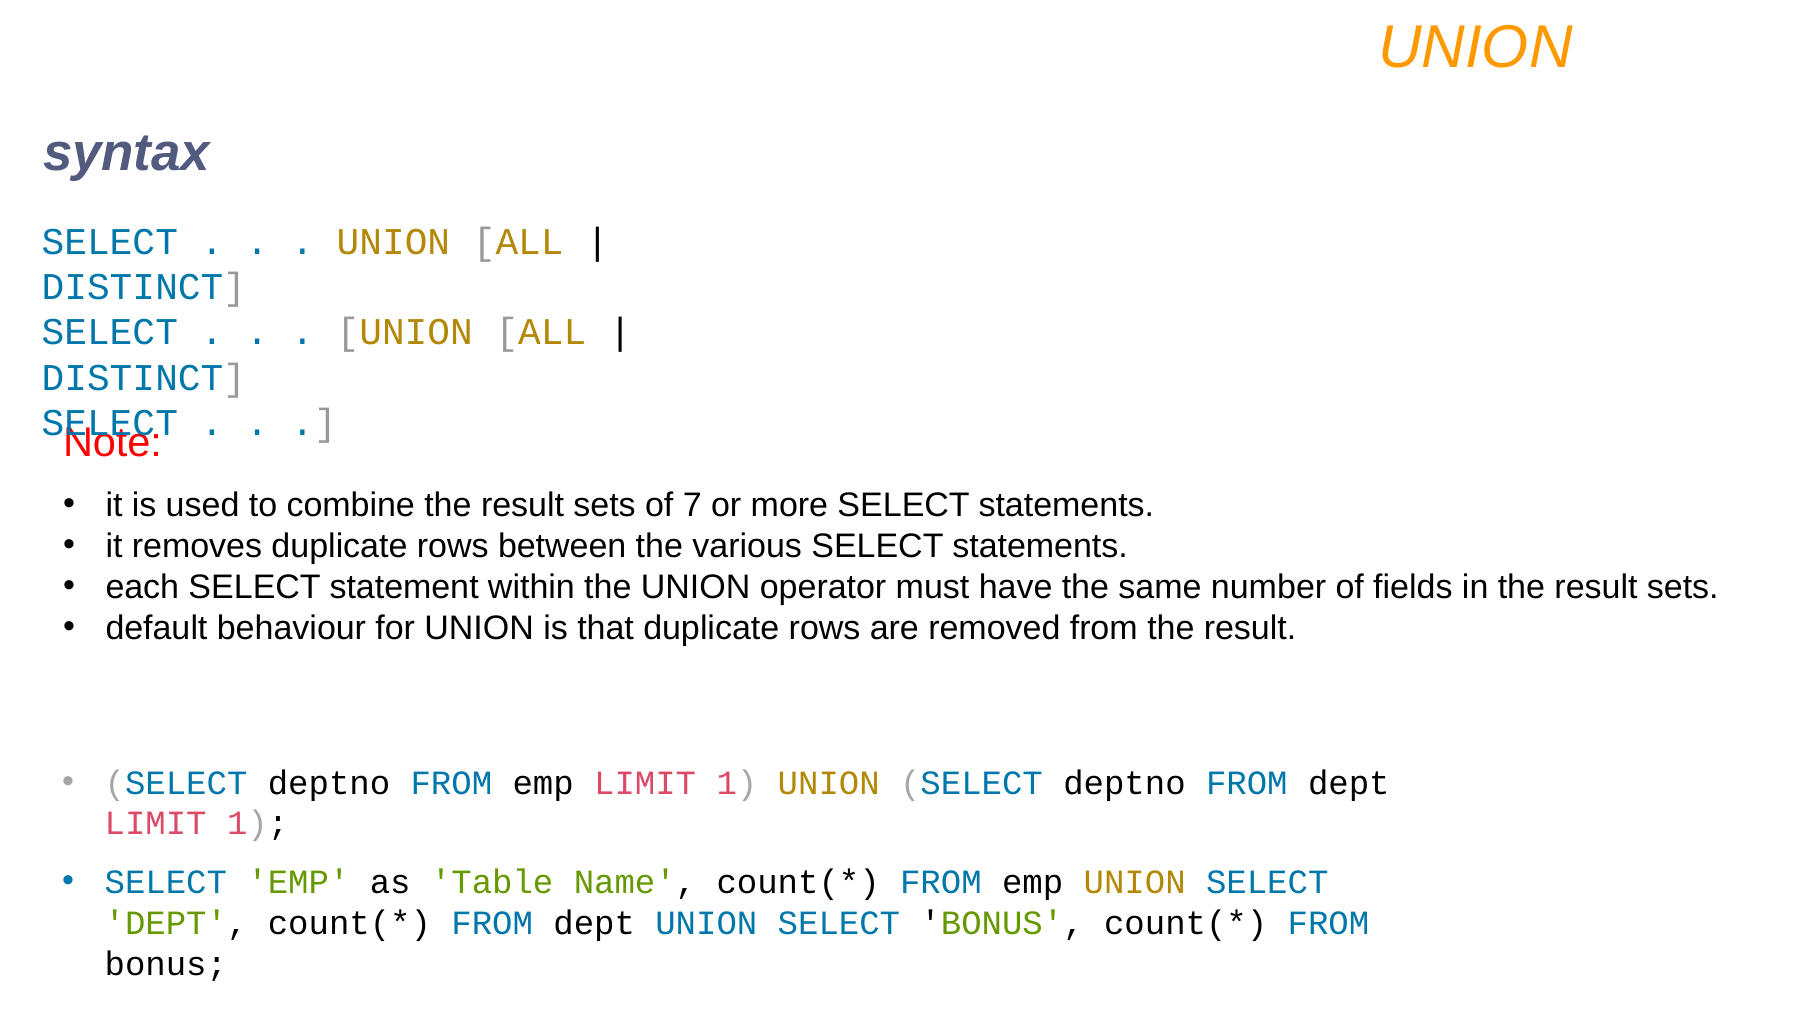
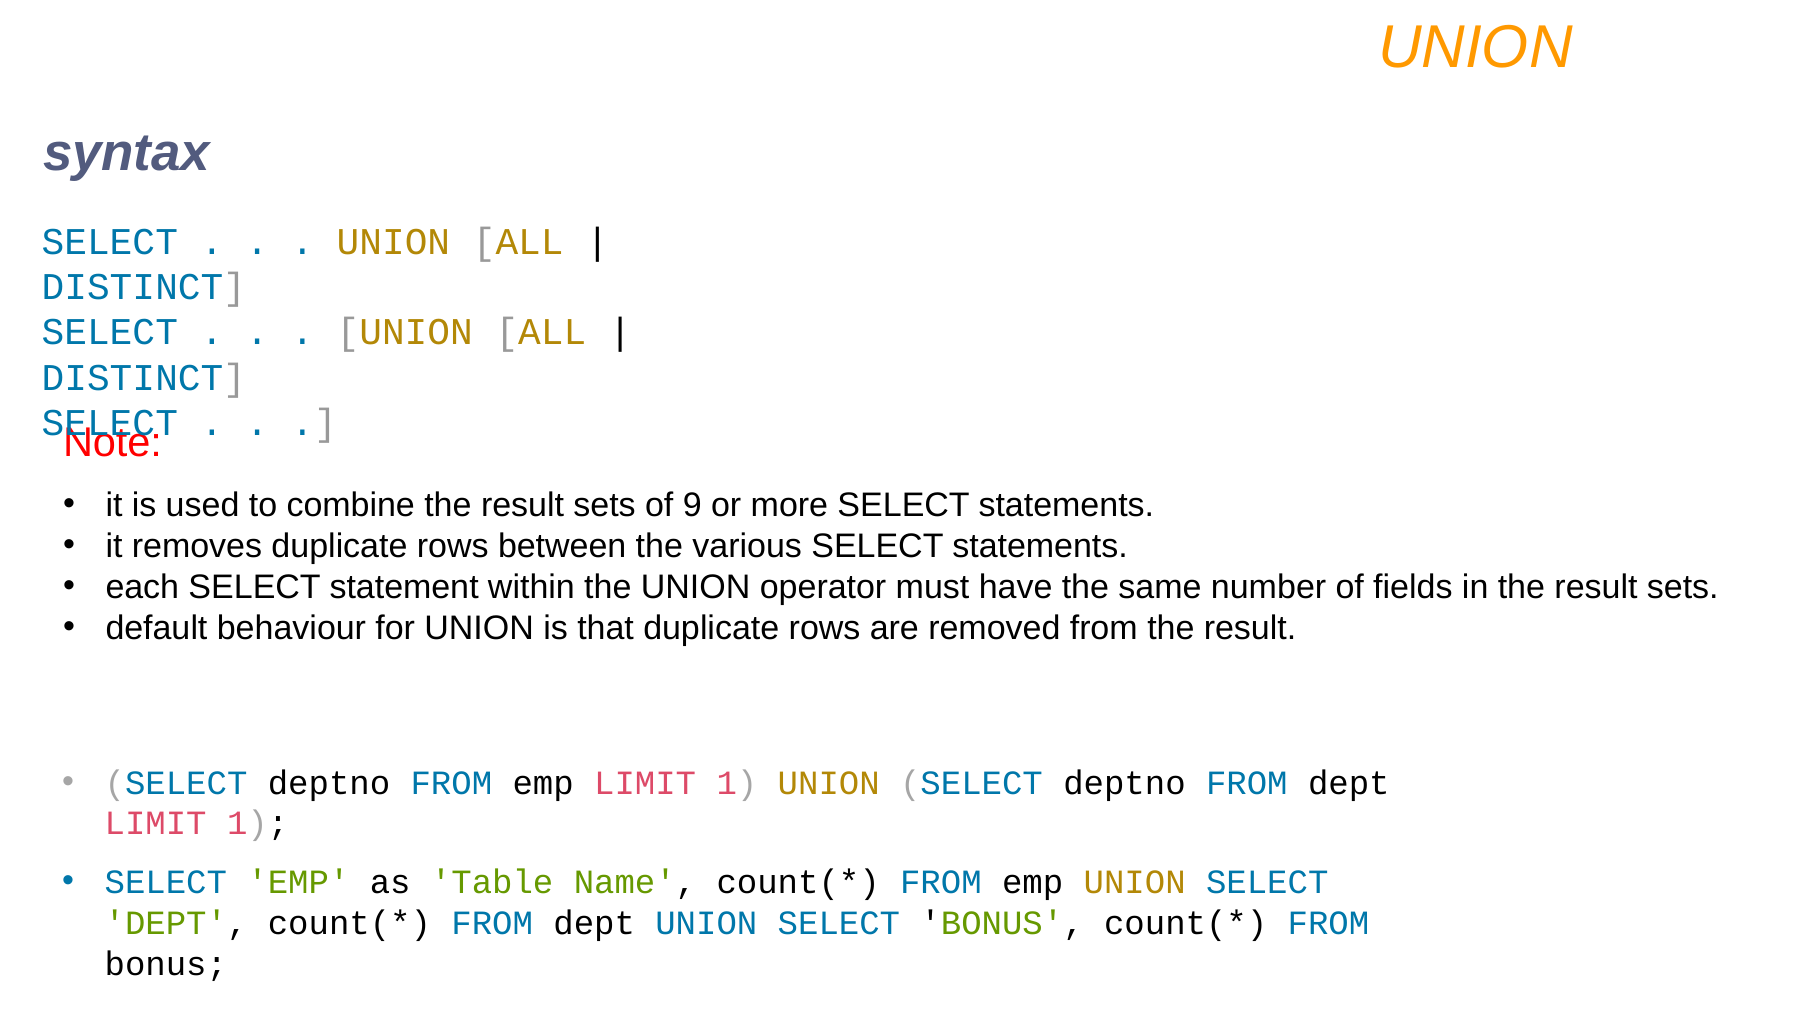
7: 7 -> 9
